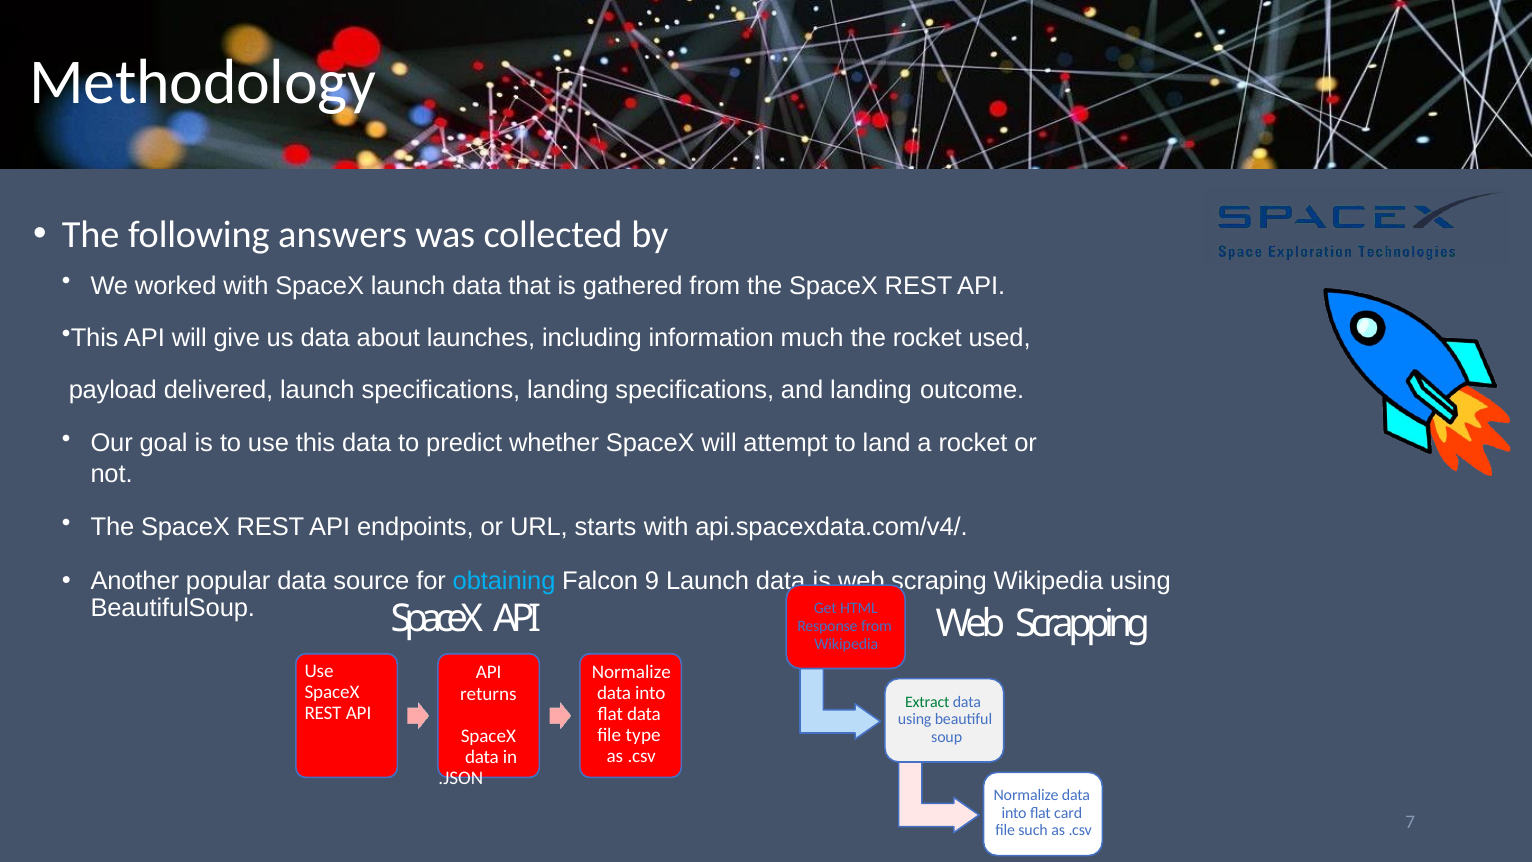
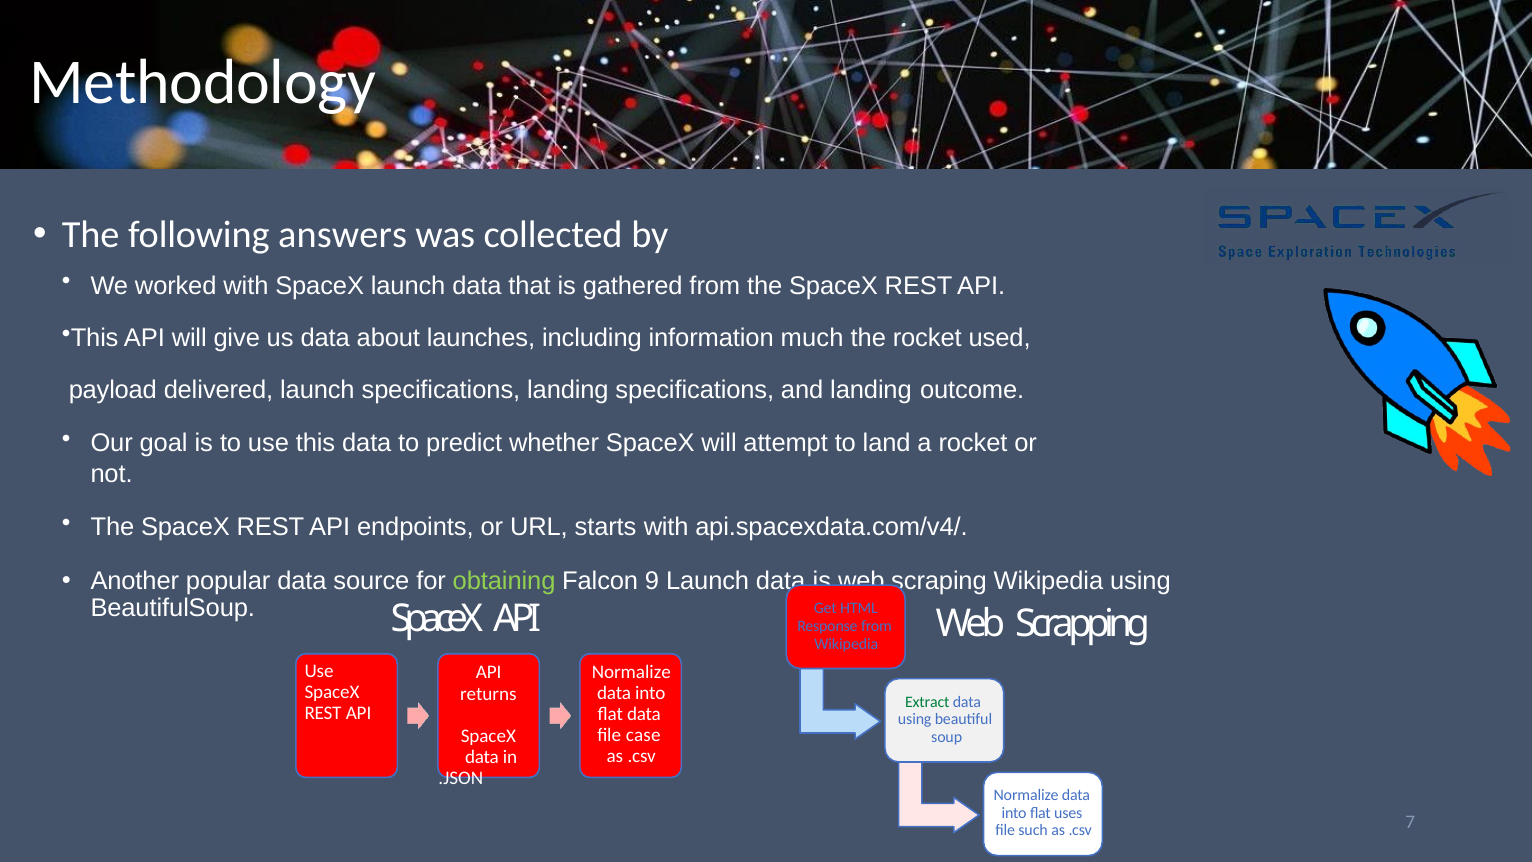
obtaining colour: light blue -> light green
type: type -> case
card: card -> uses
